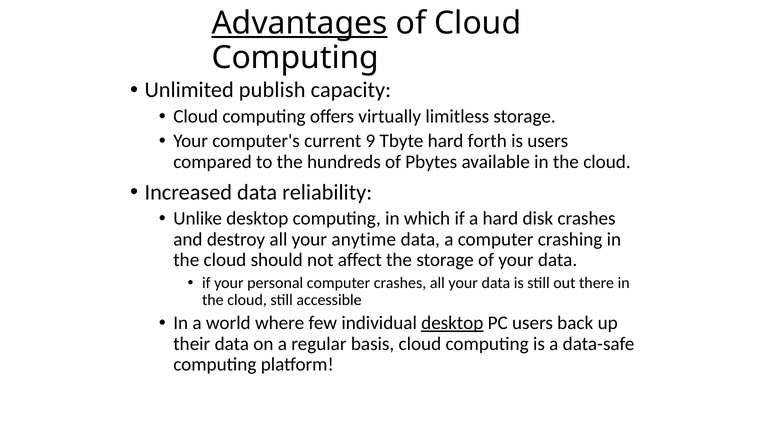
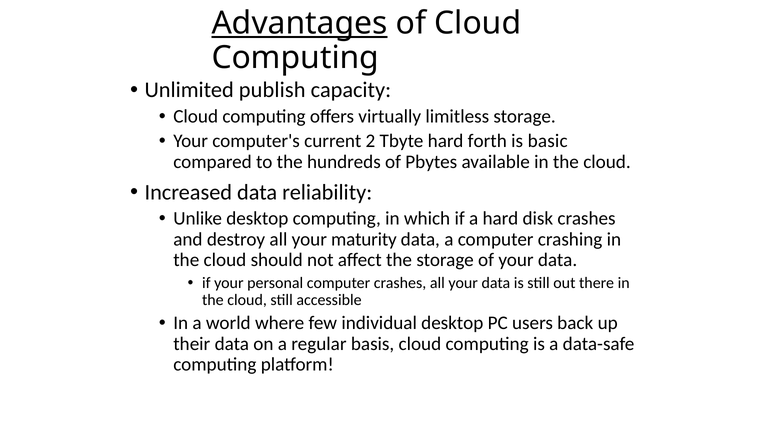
9: 9 -> 2
is users: users -> basic
anytime: anytime -> maturity
desktop at (452, 323) underline: present -> none
